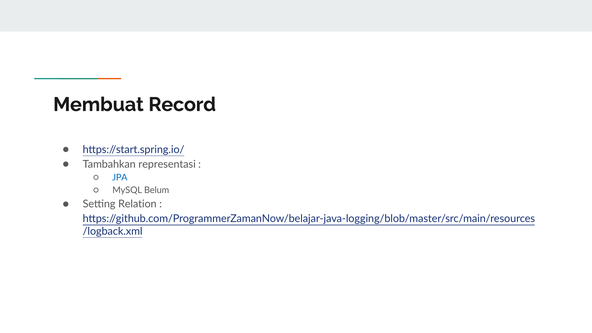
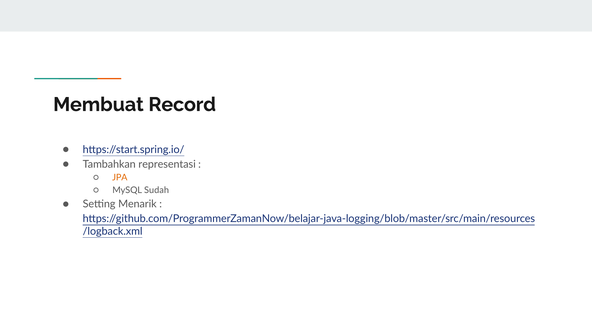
JPA colour: blue -> orange
Belum: Belum -> Sudah
Relation: Relation -> Menarik
